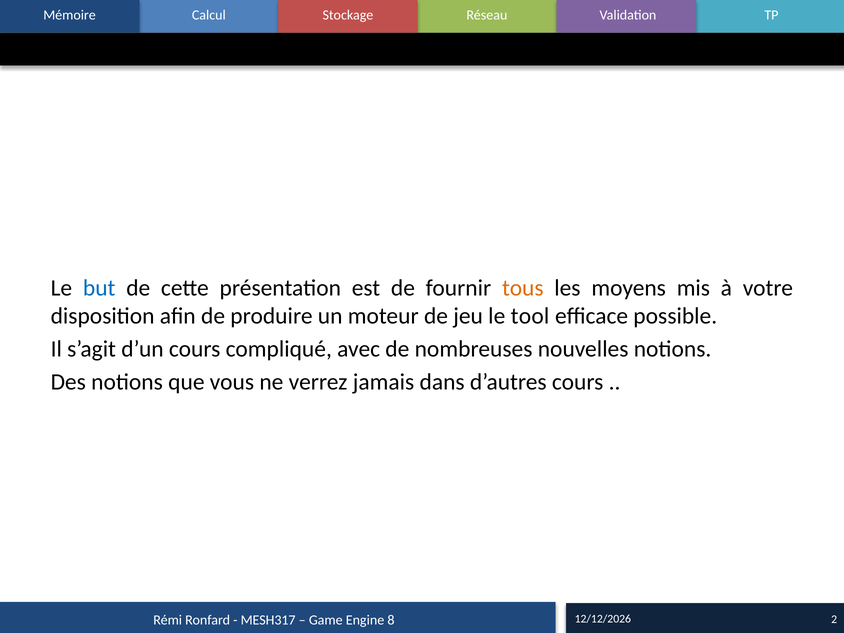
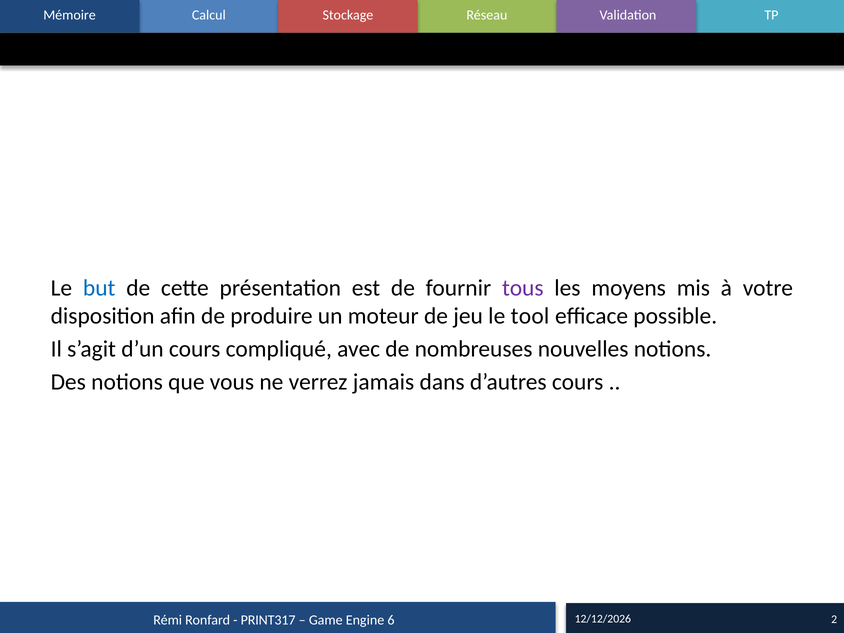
tous colour: orange -> purple
MESH317: MESH317 -> PRINT317
8: 8 -> 6
